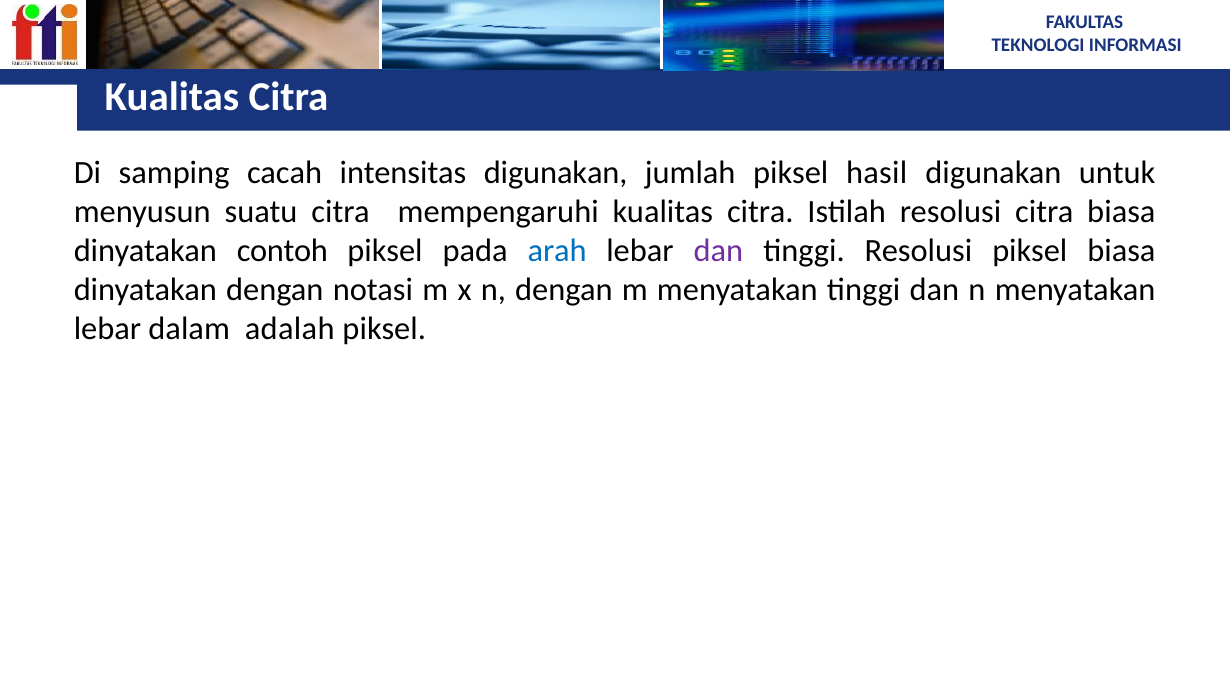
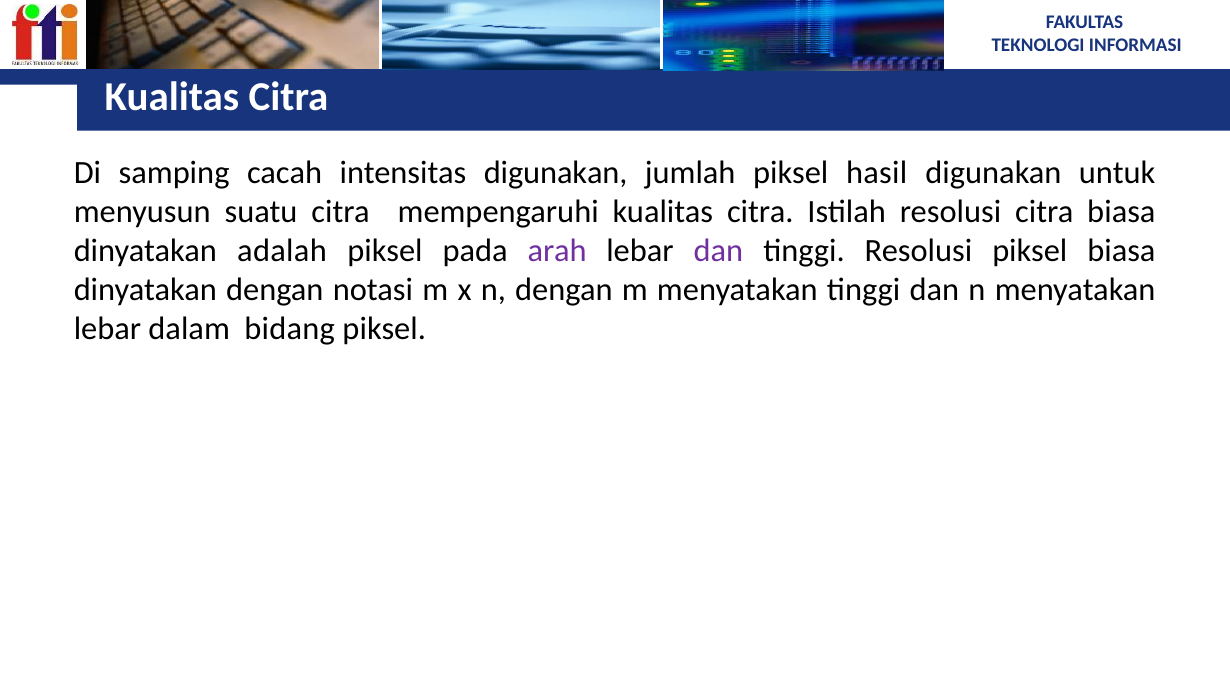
contoh: contoh -> adalah
arah colour: blue -> purple
adalah: adalah -> bidang
